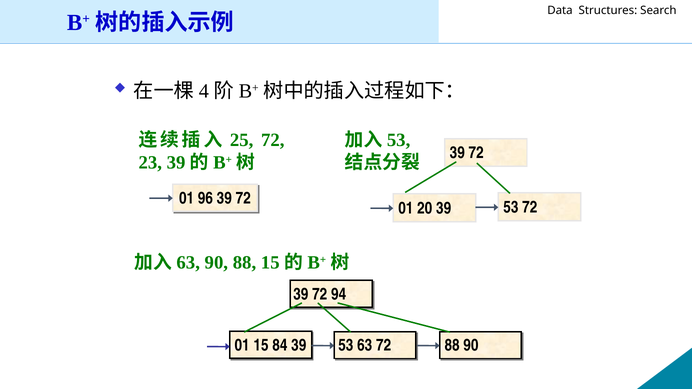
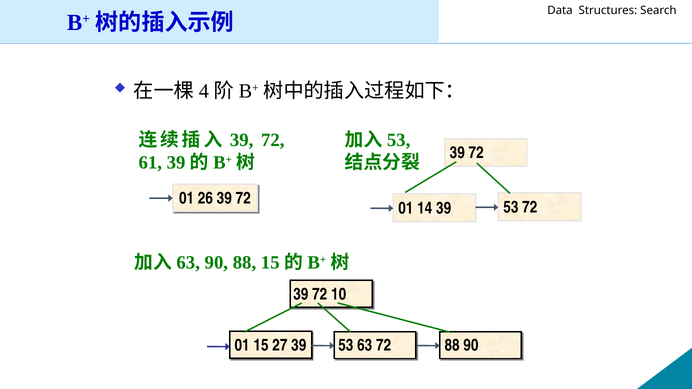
25 at (242, 140): 25 -> 39
23: 23 -> 61
96: 96 -> 26
20: 20 -> 14
94: 94 -> 10
84: 84 -> 27
